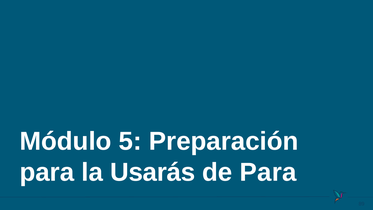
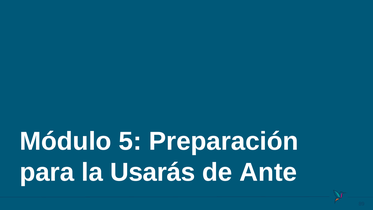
de Para: Para -> Ante
